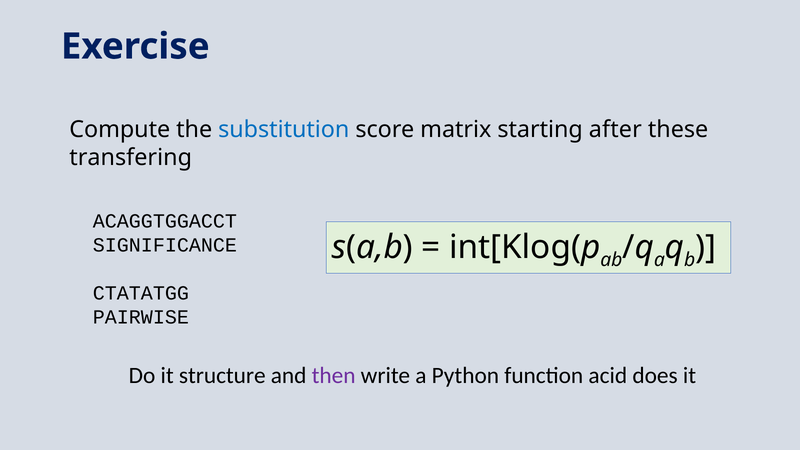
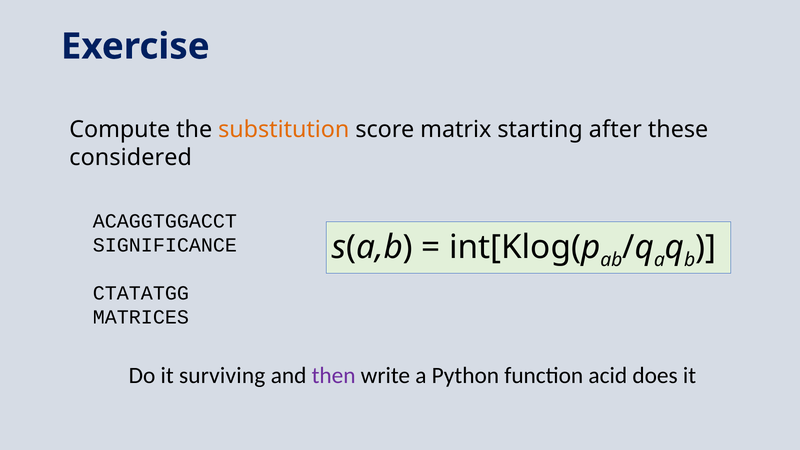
substitution colour: blue -> orange
transfering: transfering -> considered
PAIRWISE: PAIRWISE -> MATRICES
structure: structure -> surviving
